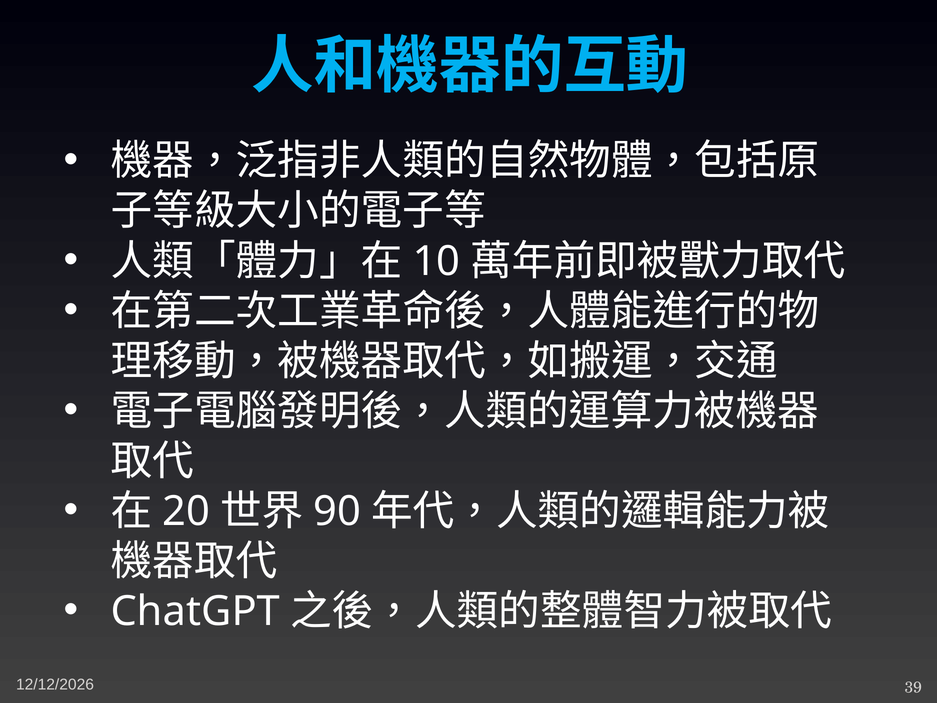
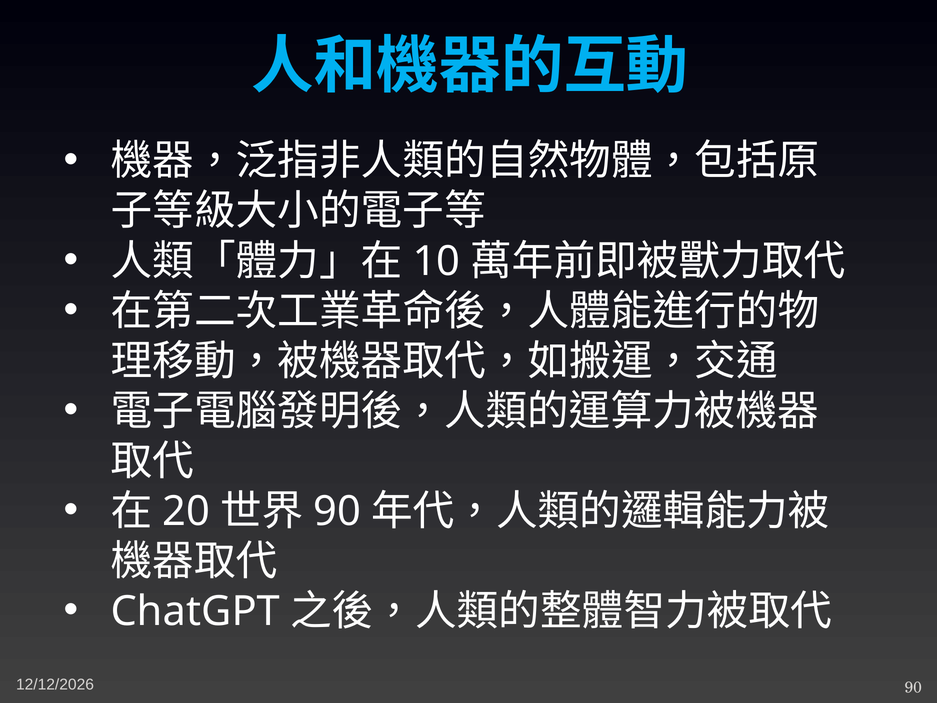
39 at (913, 687): 39 -> 90
